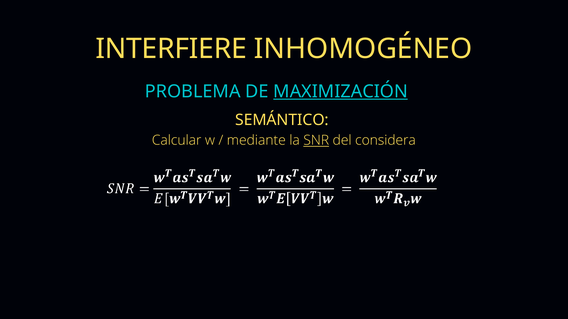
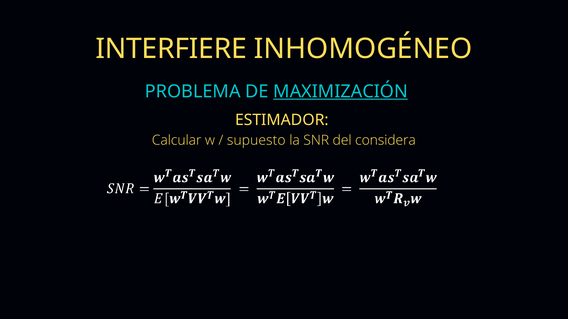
SEMÁNTICO: SEMÁNTICO -> ESTIMADOR
mediante: mediante -> supuesto
SNR underline: present -> none
